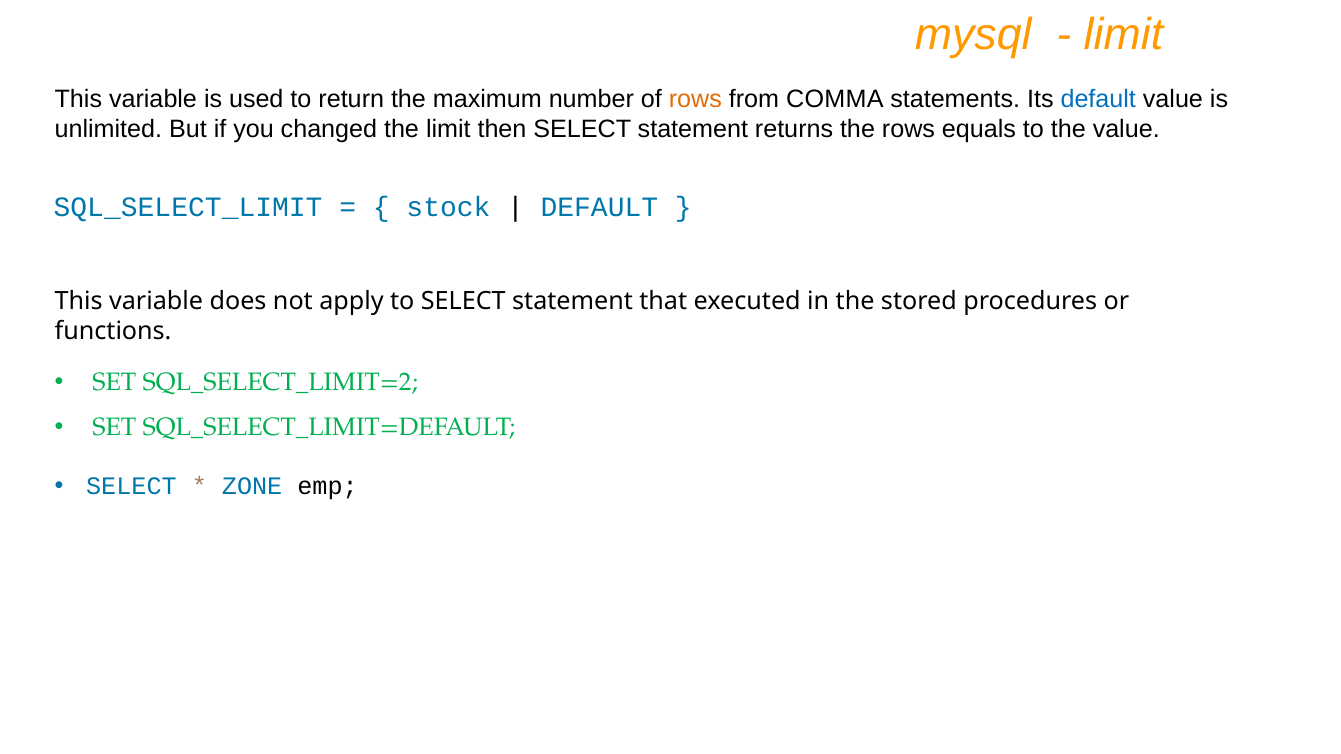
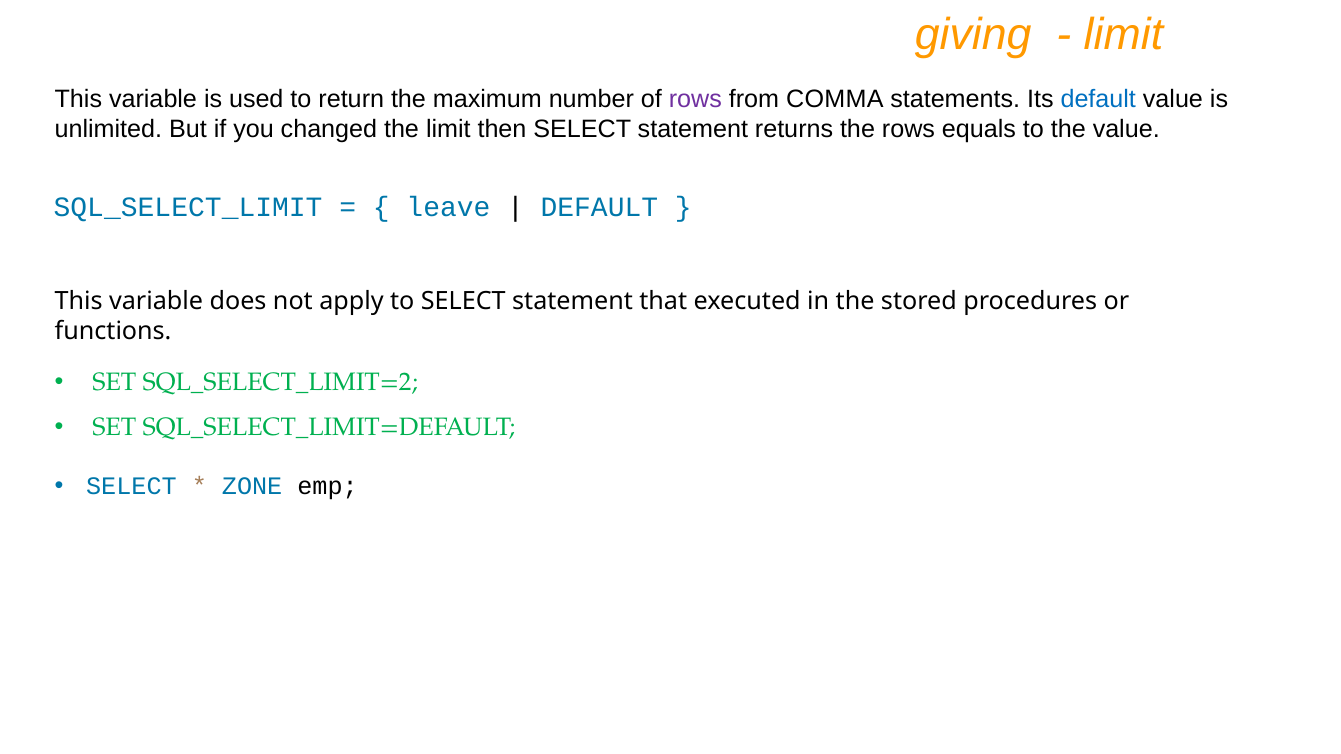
mysql: mysql -> giving
rows at (695, 99) colour: orange -> purple
stock: stock -> leave
